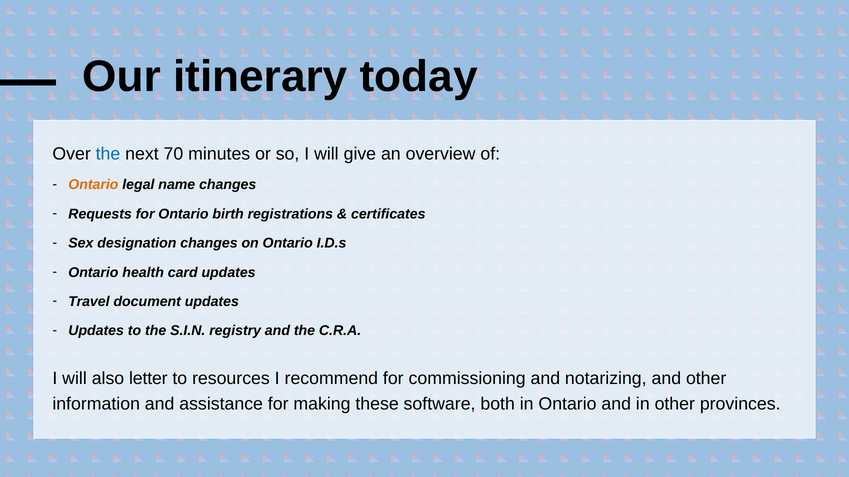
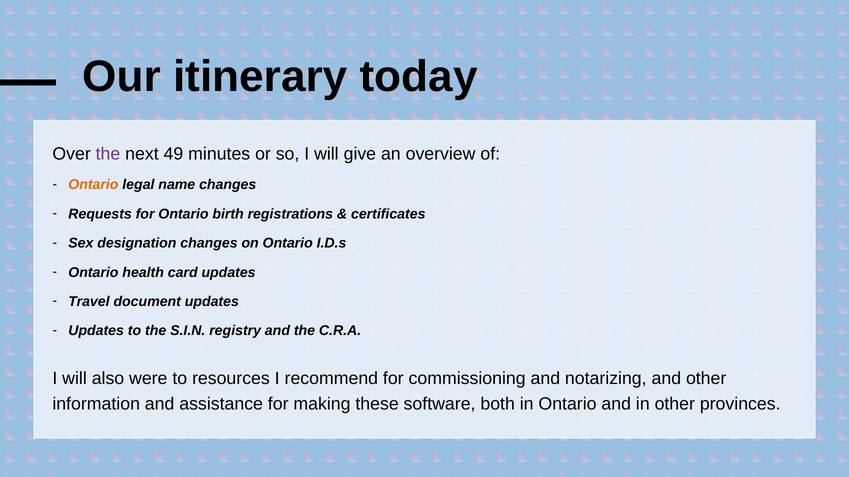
the at (108, 154) colour: blue -> purple
70: 70 -> 49
letter: letter -> were
